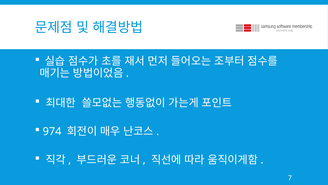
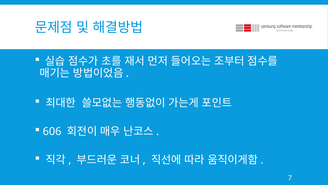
974: 974 -> 606
